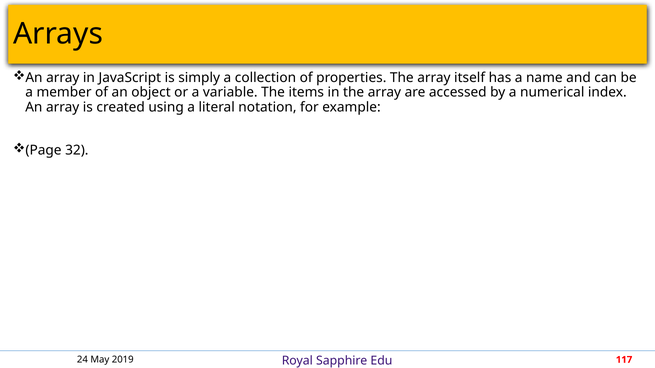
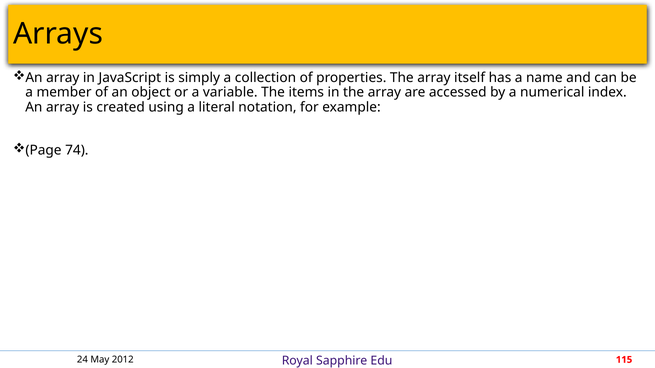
32: 32 -> 74
2019: 2019 -> 2012
117: 117 -> 115
